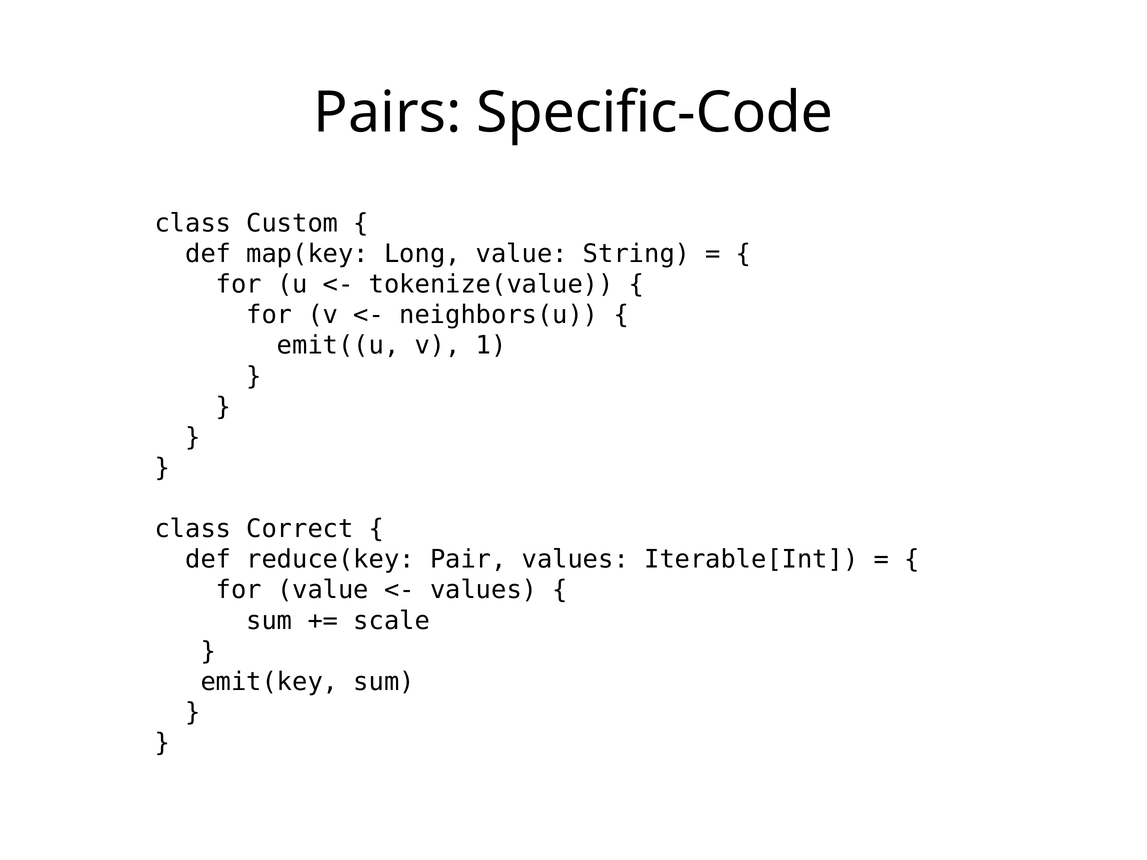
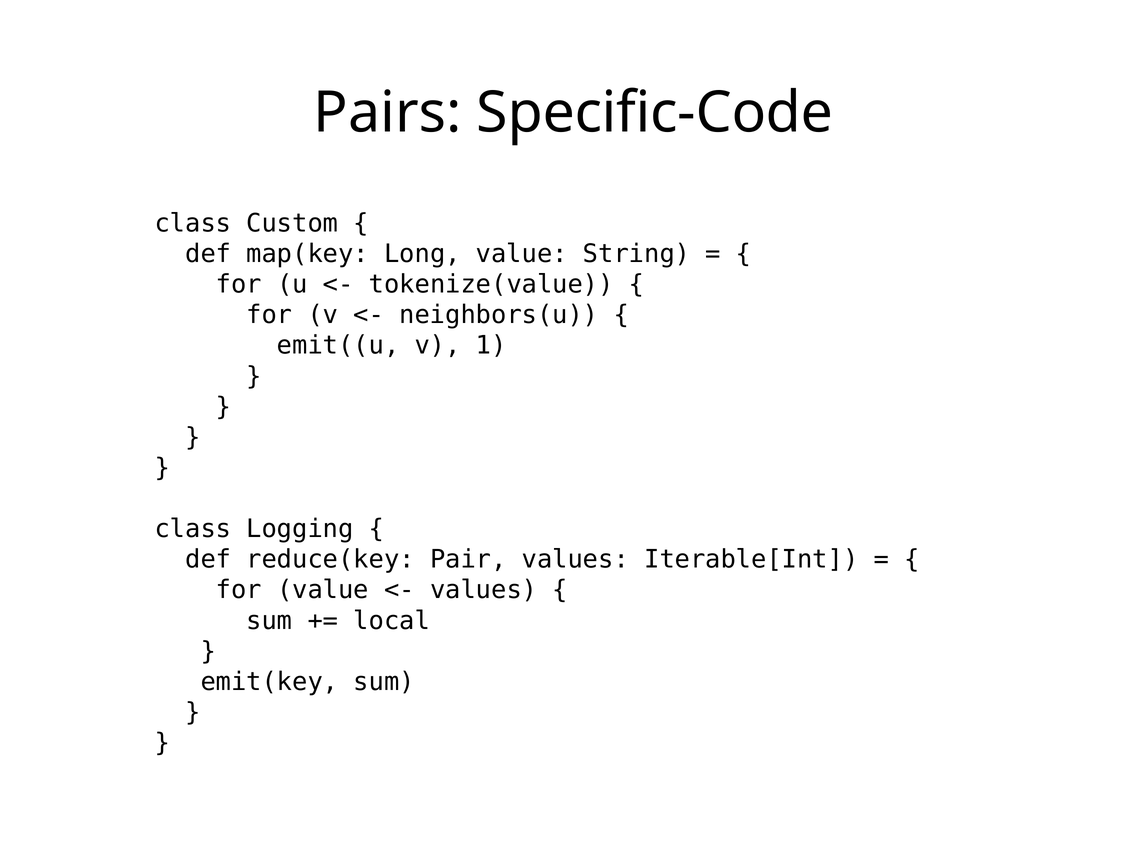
Correct: Correct -> Logging
scale: scale -> local
